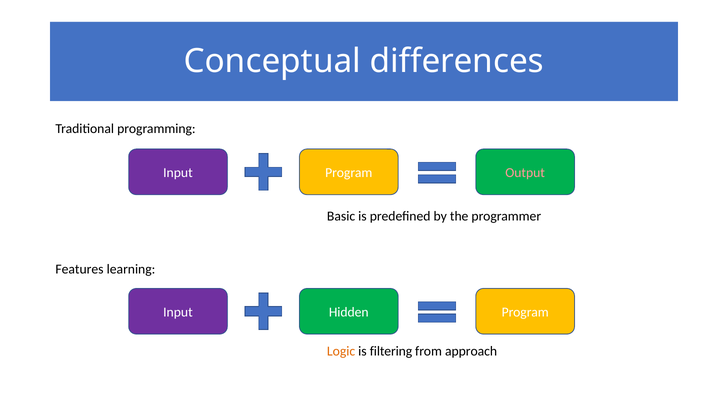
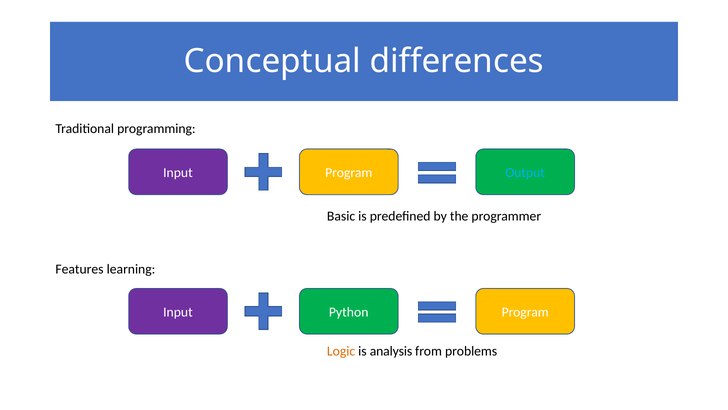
Output colour: pink -> light blue
Hidden: Hidden -> Python
filtering: filtering -> analysis
approach: approach -> problems
